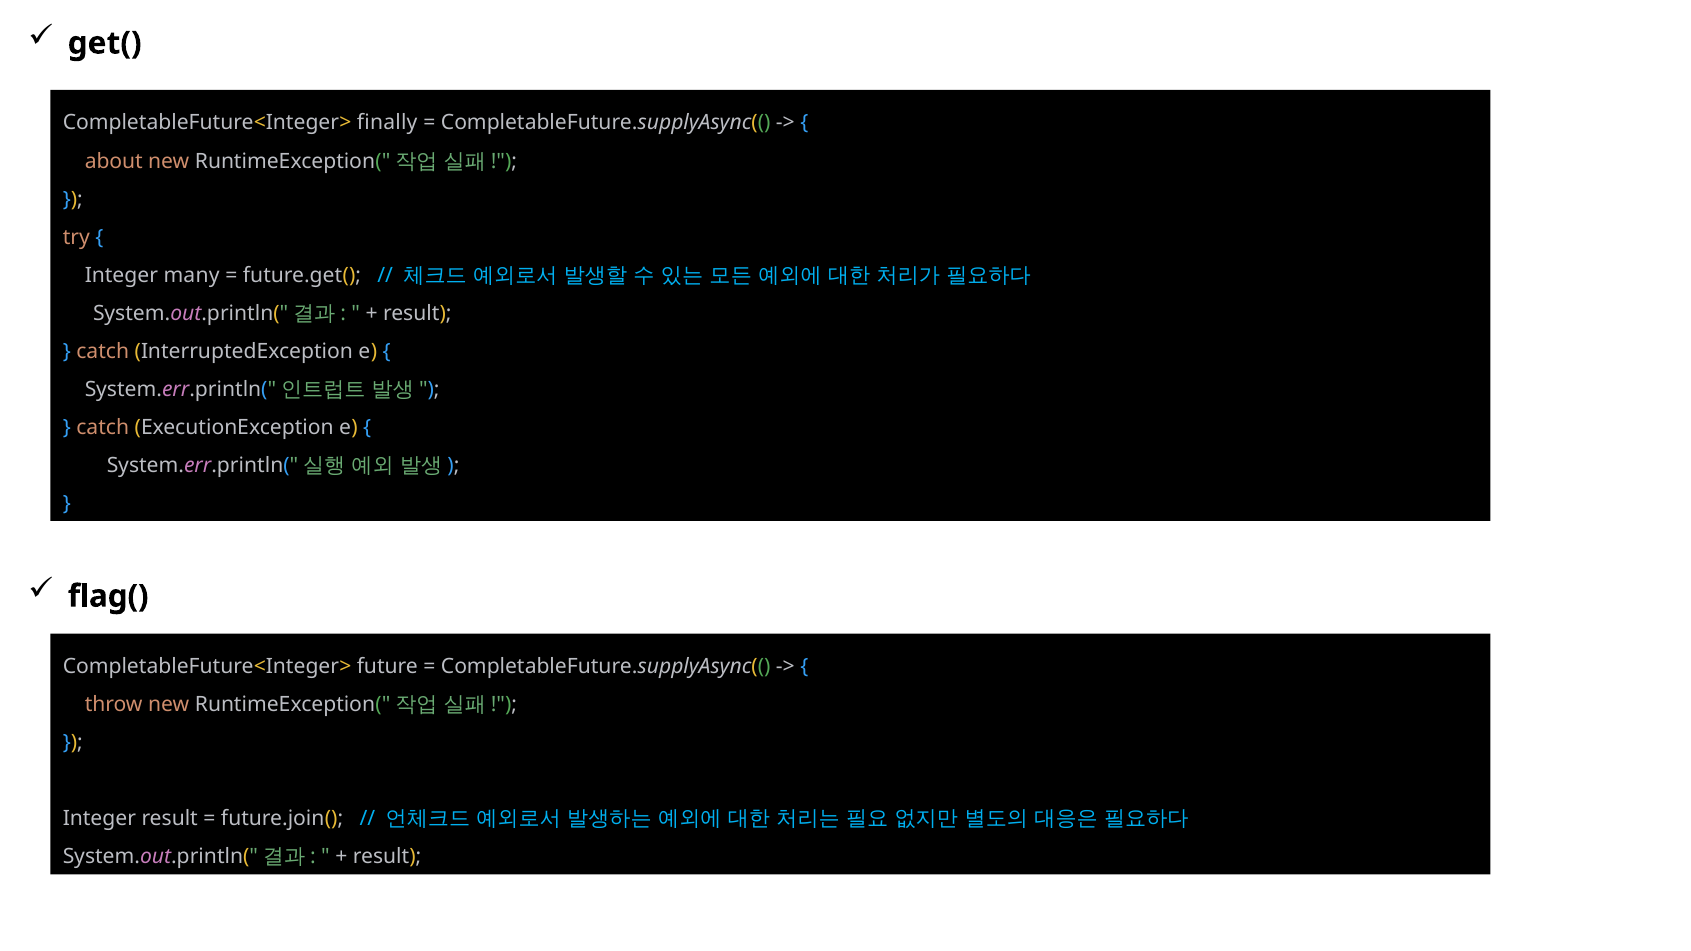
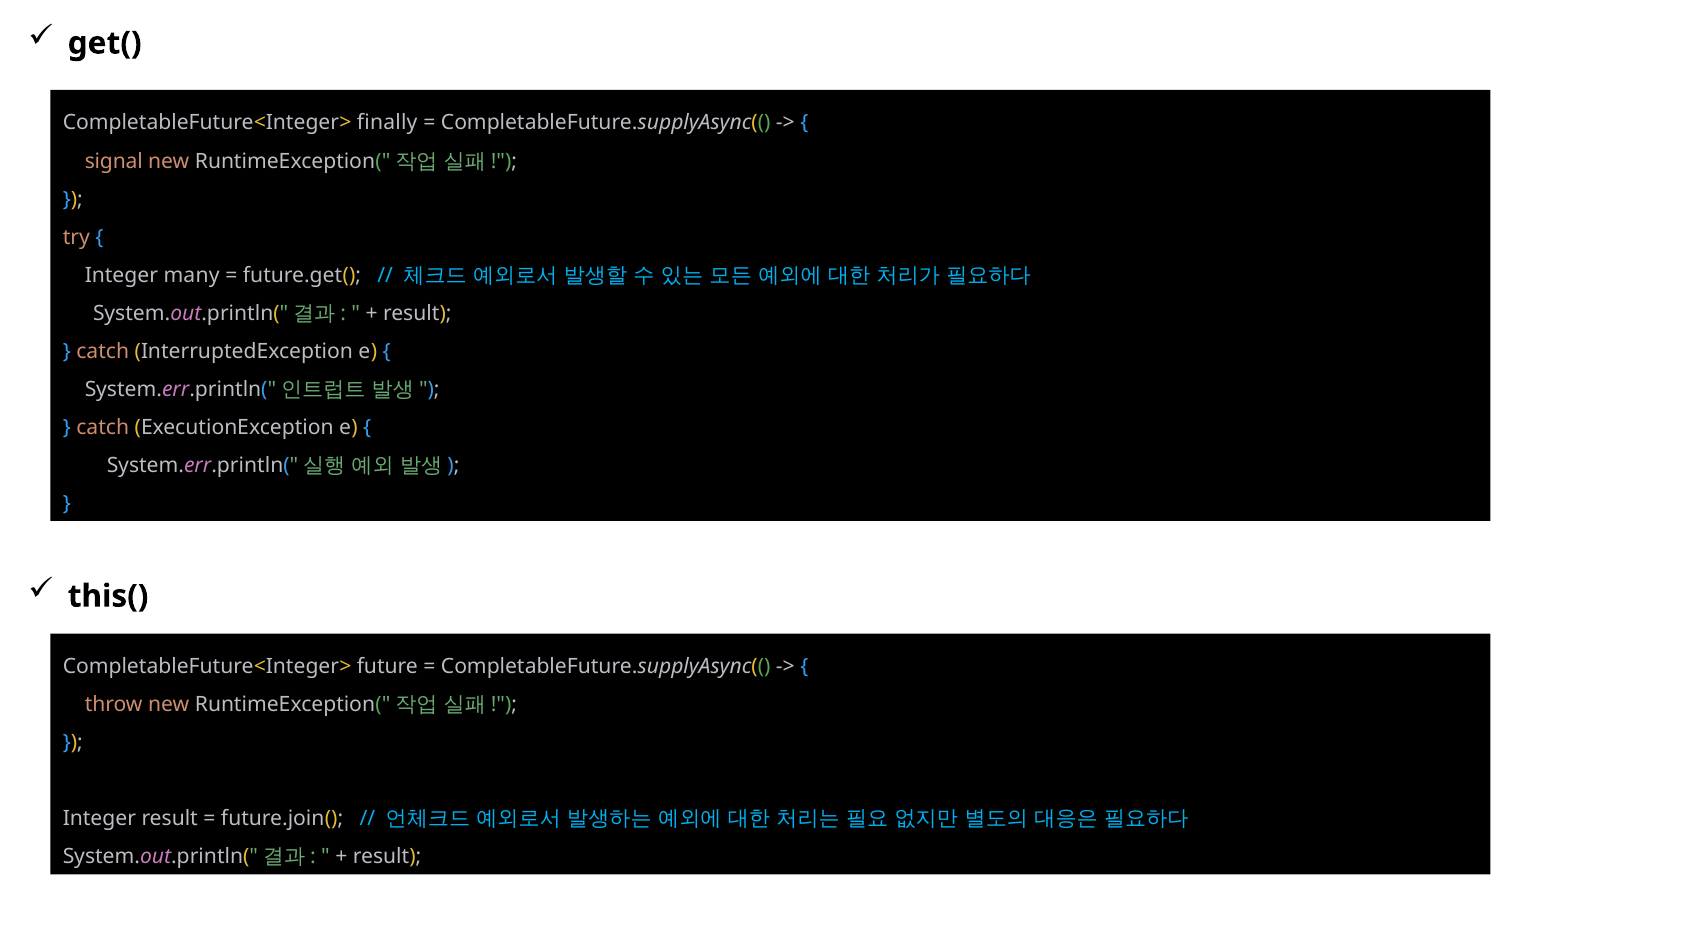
about: about -> signal
flag(: flag( -> this(
